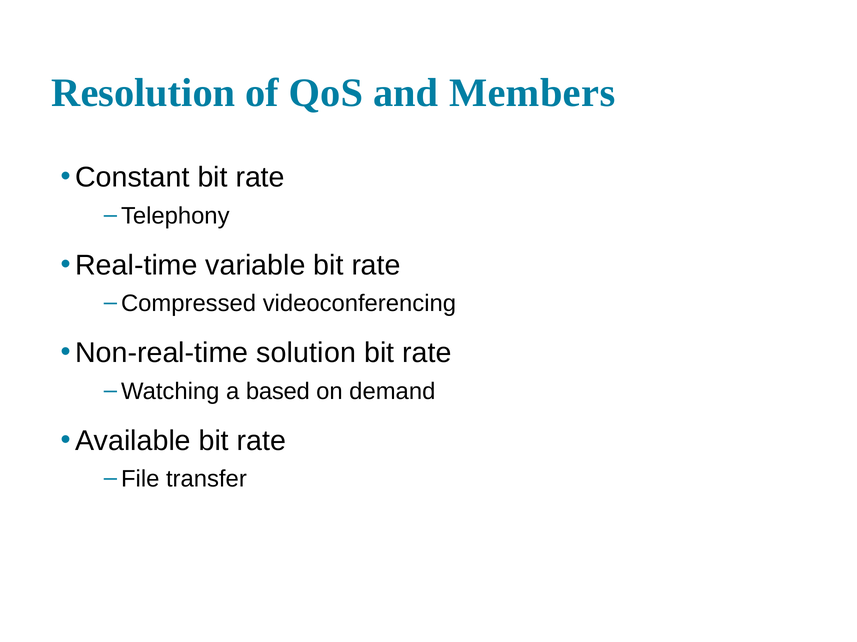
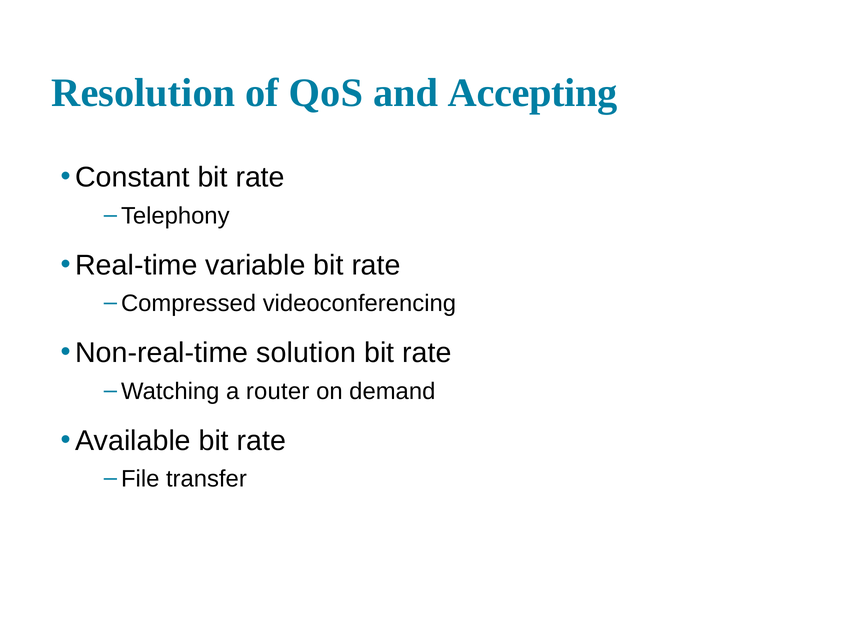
Members: Members -> Accepting
based: based -> router
